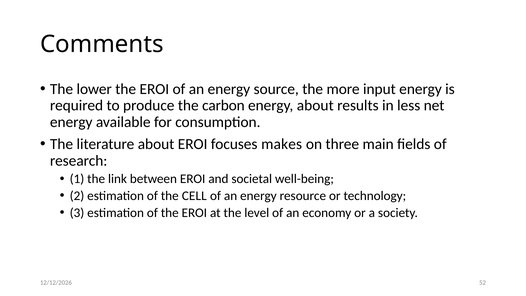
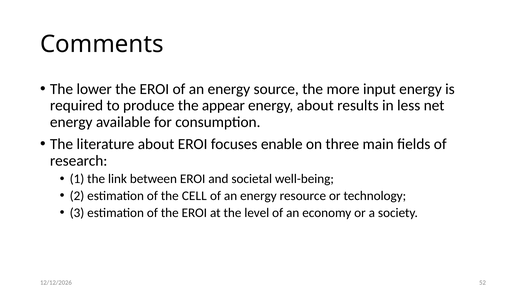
carbon: carbon -> appear
makes: makes -> enable
